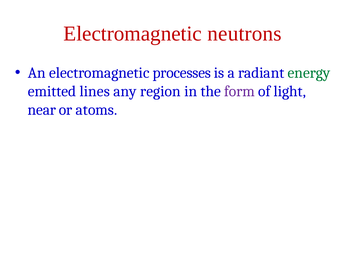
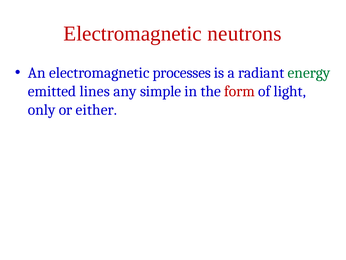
region: region -> simple
form colour: purple -> red
near: near -> only
atoms: atoms -> either
